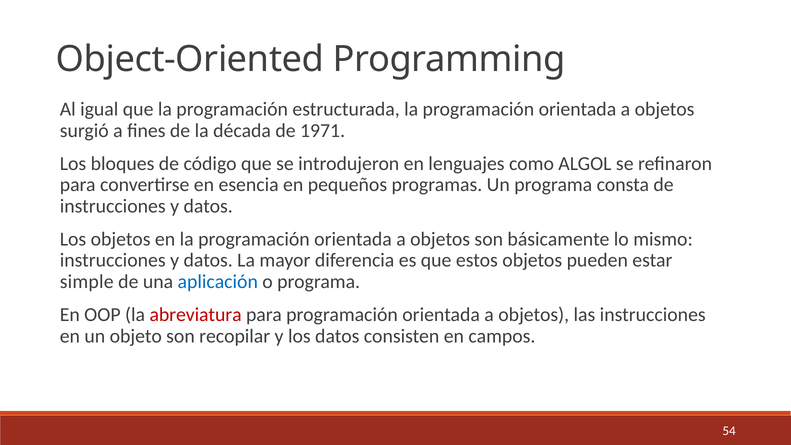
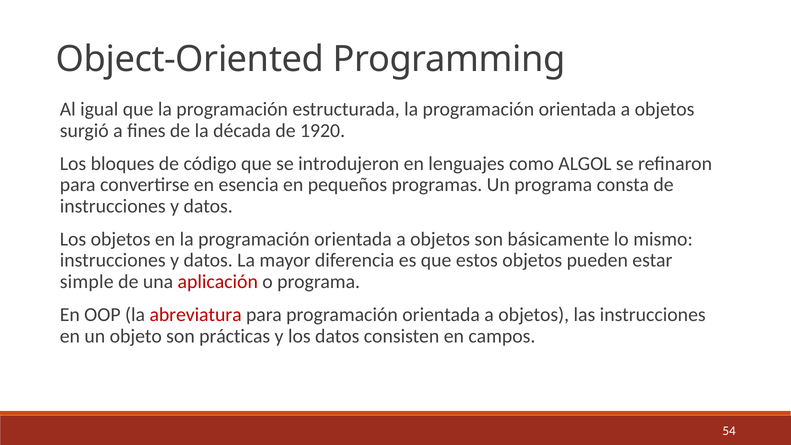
1971: 1971 -> 1920
aplicación colour: blue -> red
recopilar: recopilar -> prácticas
